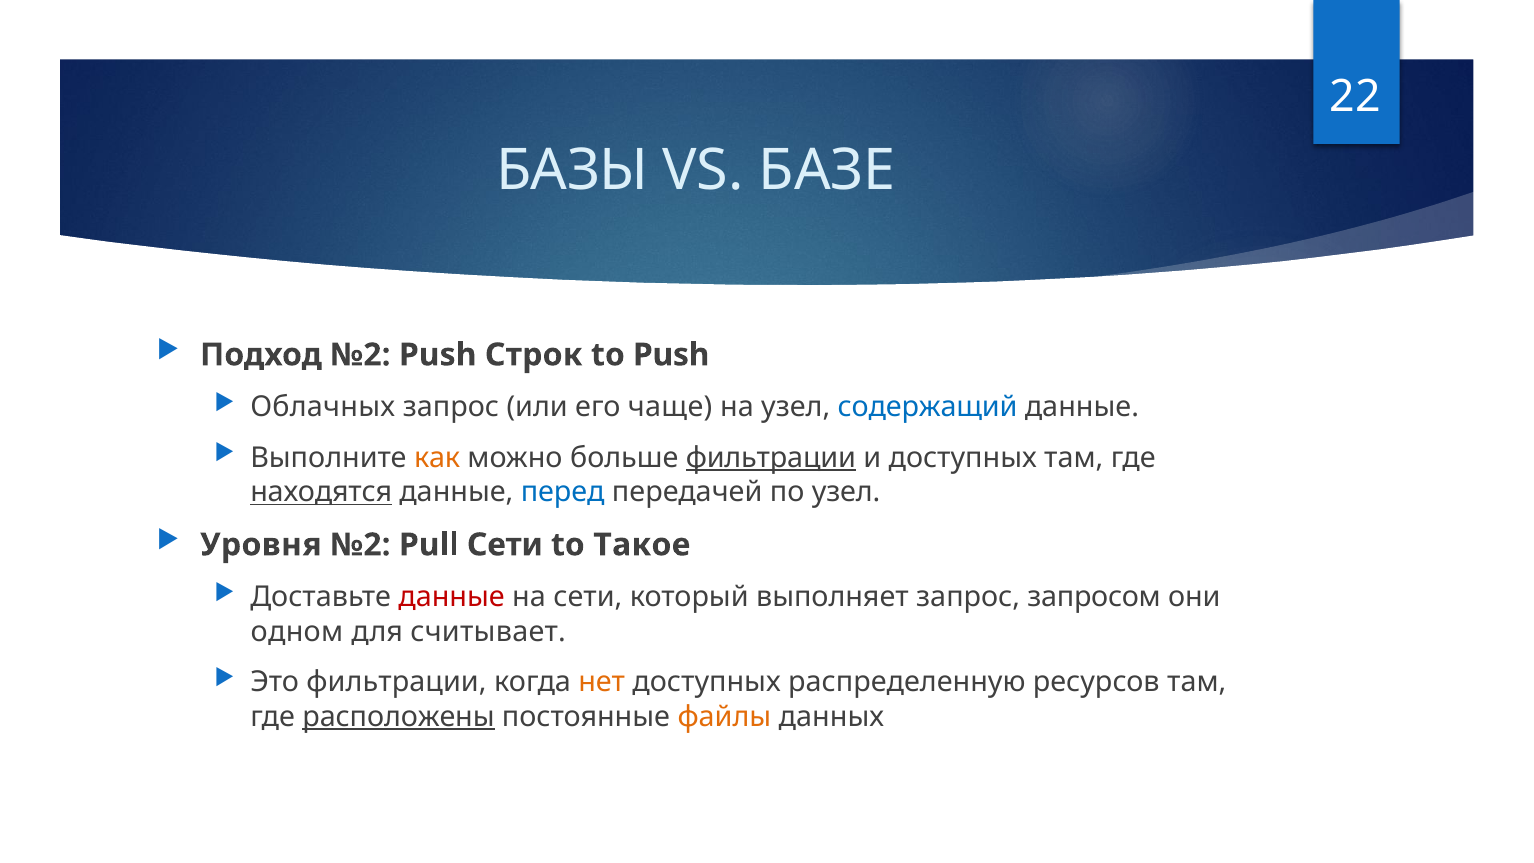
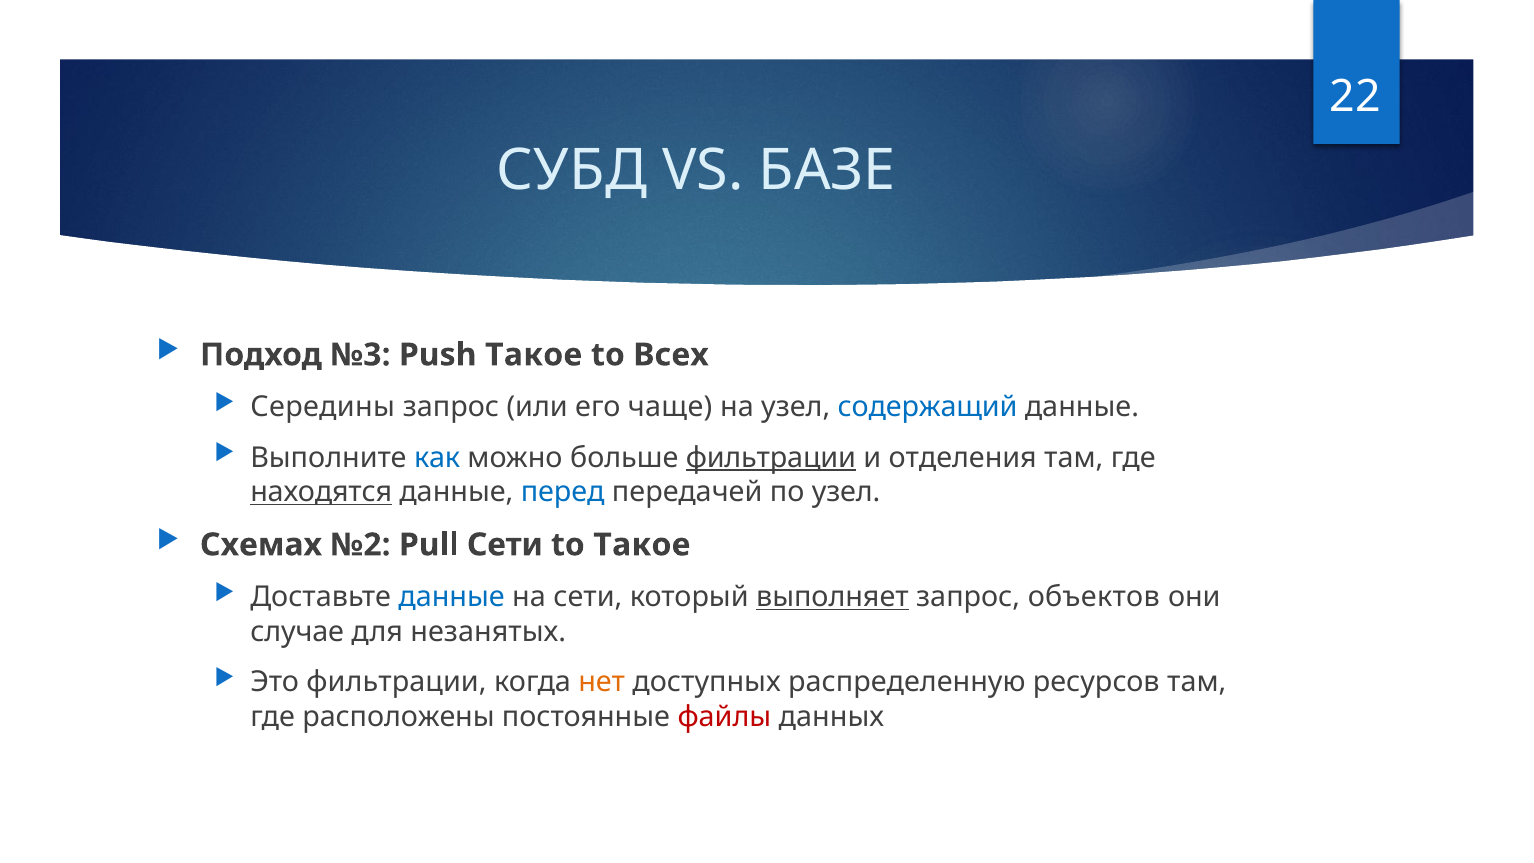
БАЗЫ: БАЗЫ -> СУБД
Подход №2: №2 -> №3
Push Строк: Строк -> Такое
to Push: Push -> Всех
Облачных: Облачных -> Середины
как colour: orange -> blue
и доступных: доступных -> отделения
Уровня: Уровня -> Схемах
данные at (452, 597) colour: red -> blue
выполняет underline: none -> present
запросом: запросом -> объектов
одном: одном -> случае
считывает: считывает -> незанятых
расположены underline: present -> none
файлы colour: orange -> red
